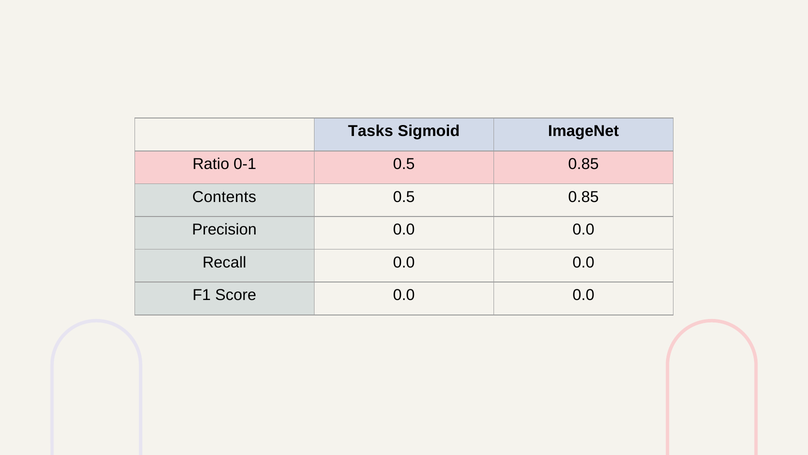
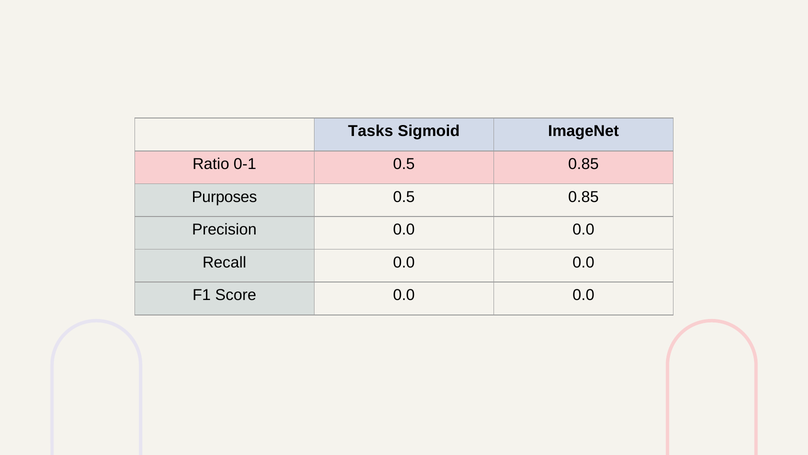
Contents: Contents -> Purposes
